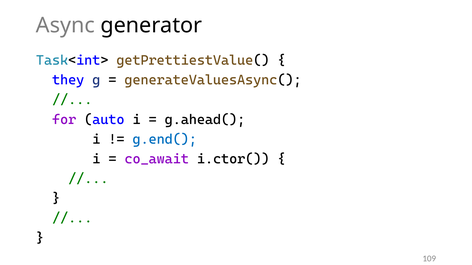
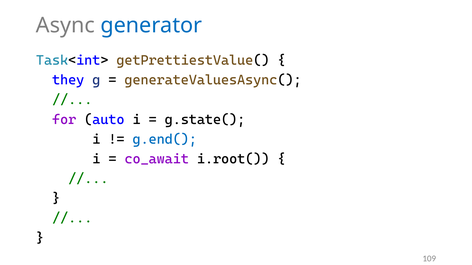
generator colour: black -> blue
g.ahead(: g.ahead( -> g.state(
i.ctor(: i.ctor( -> i.root(
